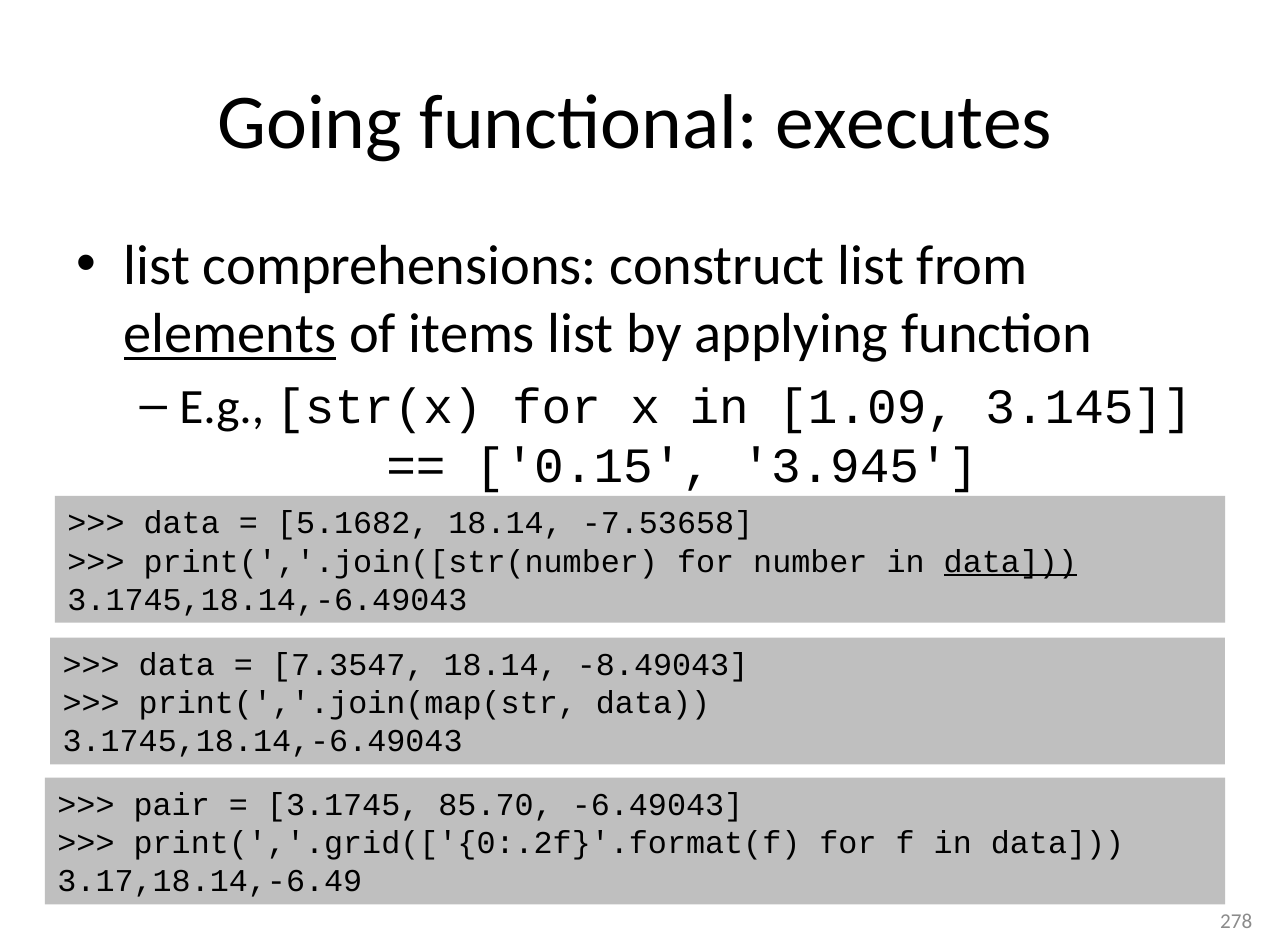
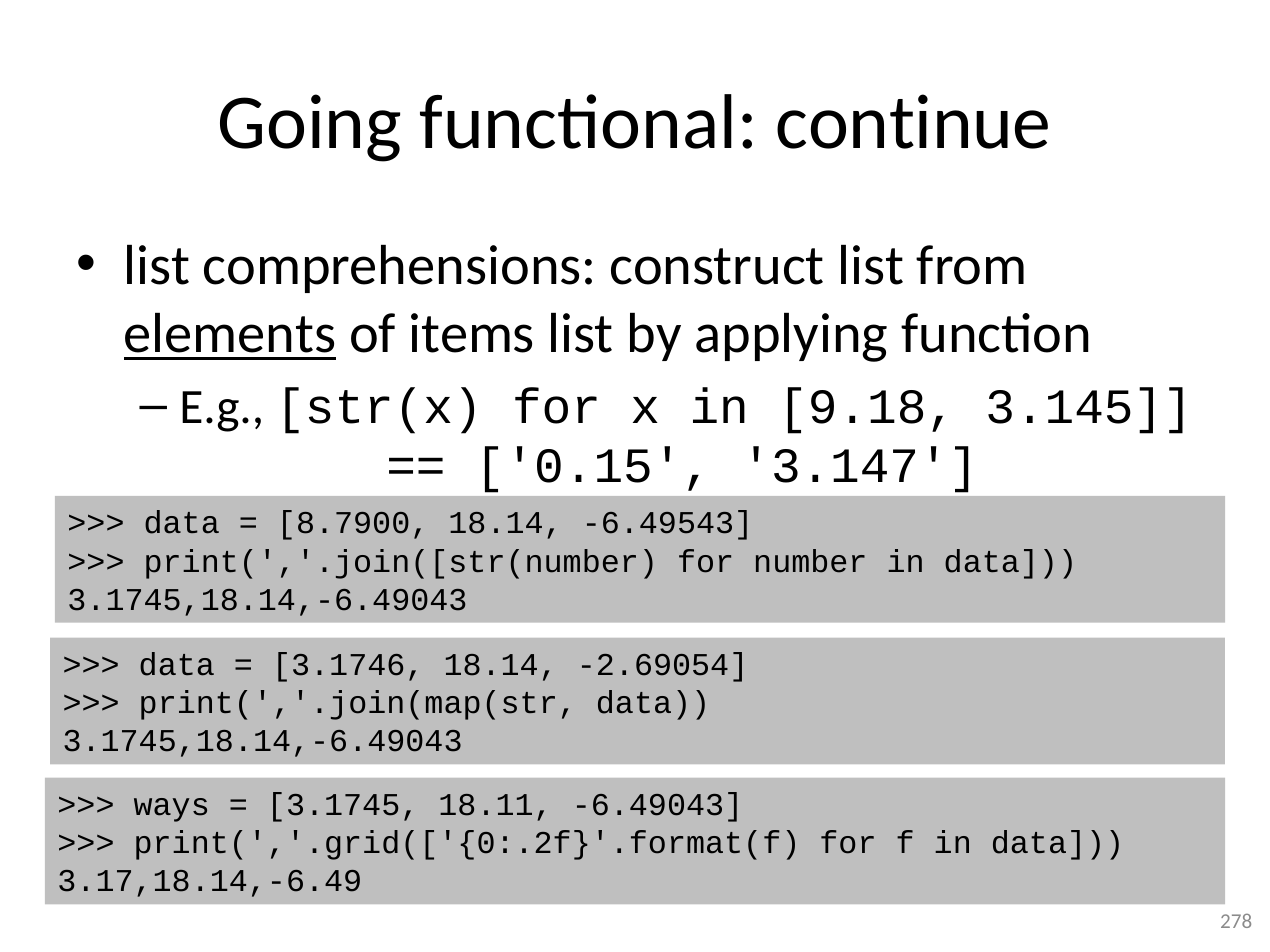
executes: executes -> continue
1.09: 1.09 -> 9.18
3.945: 3.945 -> 3.147
5.1682: 5.1682 -> 8.7900
-7.53658: -7.53658 -> -6.49543
data at (1010, 562) underline: present -> none
7.3547: 7.3547 -> 3.1746
-8.49043: -8.49043 -> -2.69054
pair: pair -> ways
85.70: 85.70 -> 18.11
